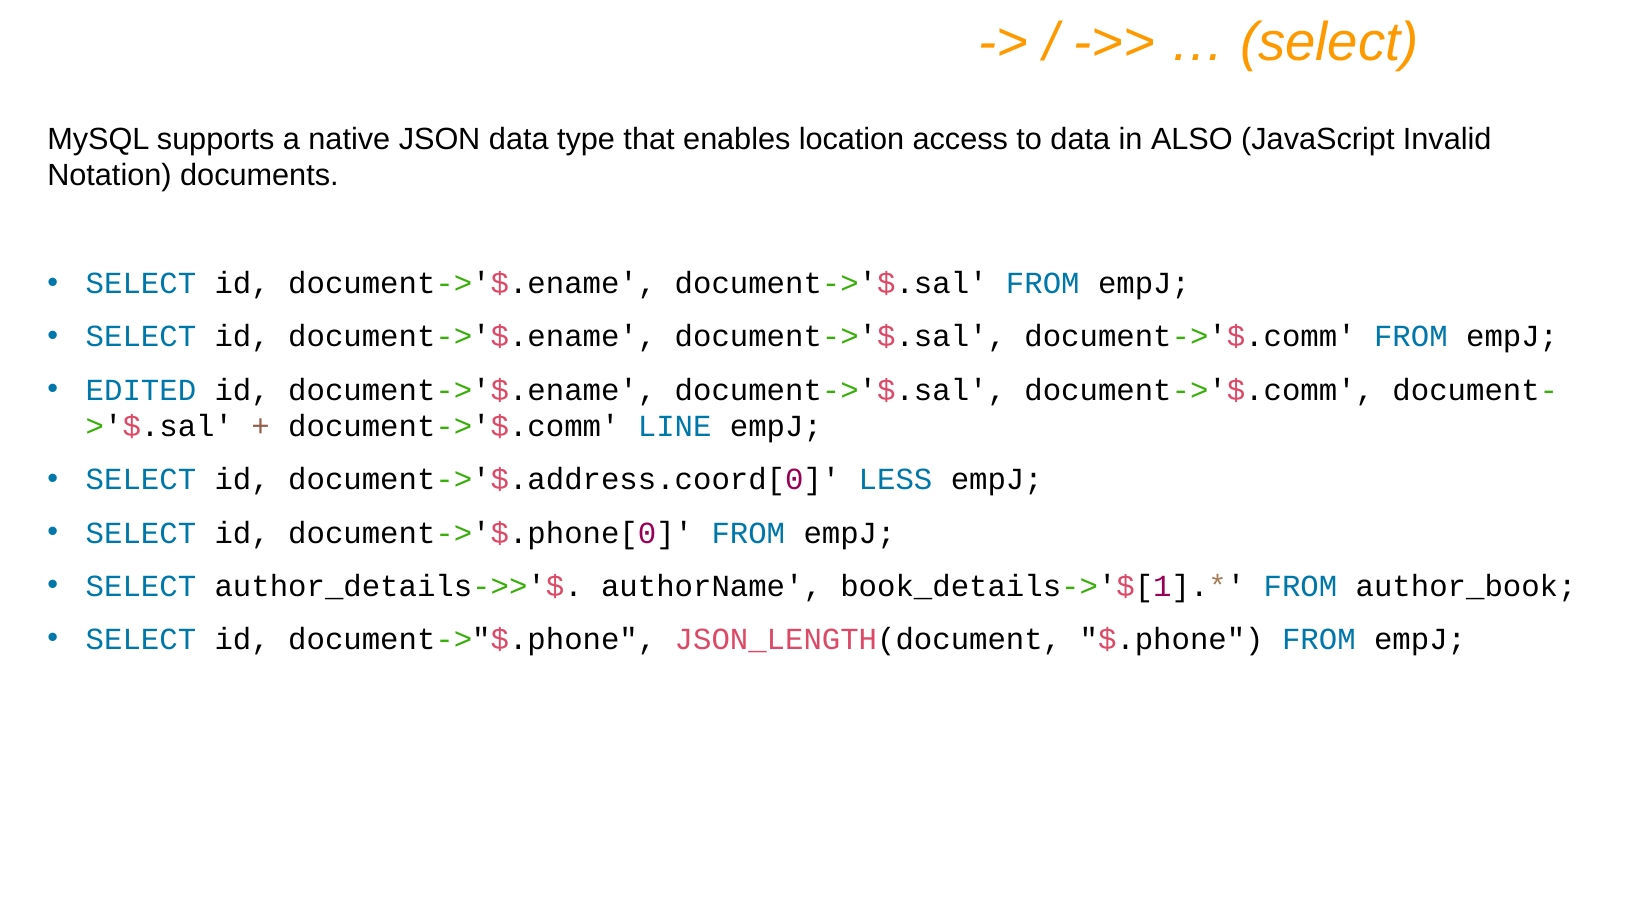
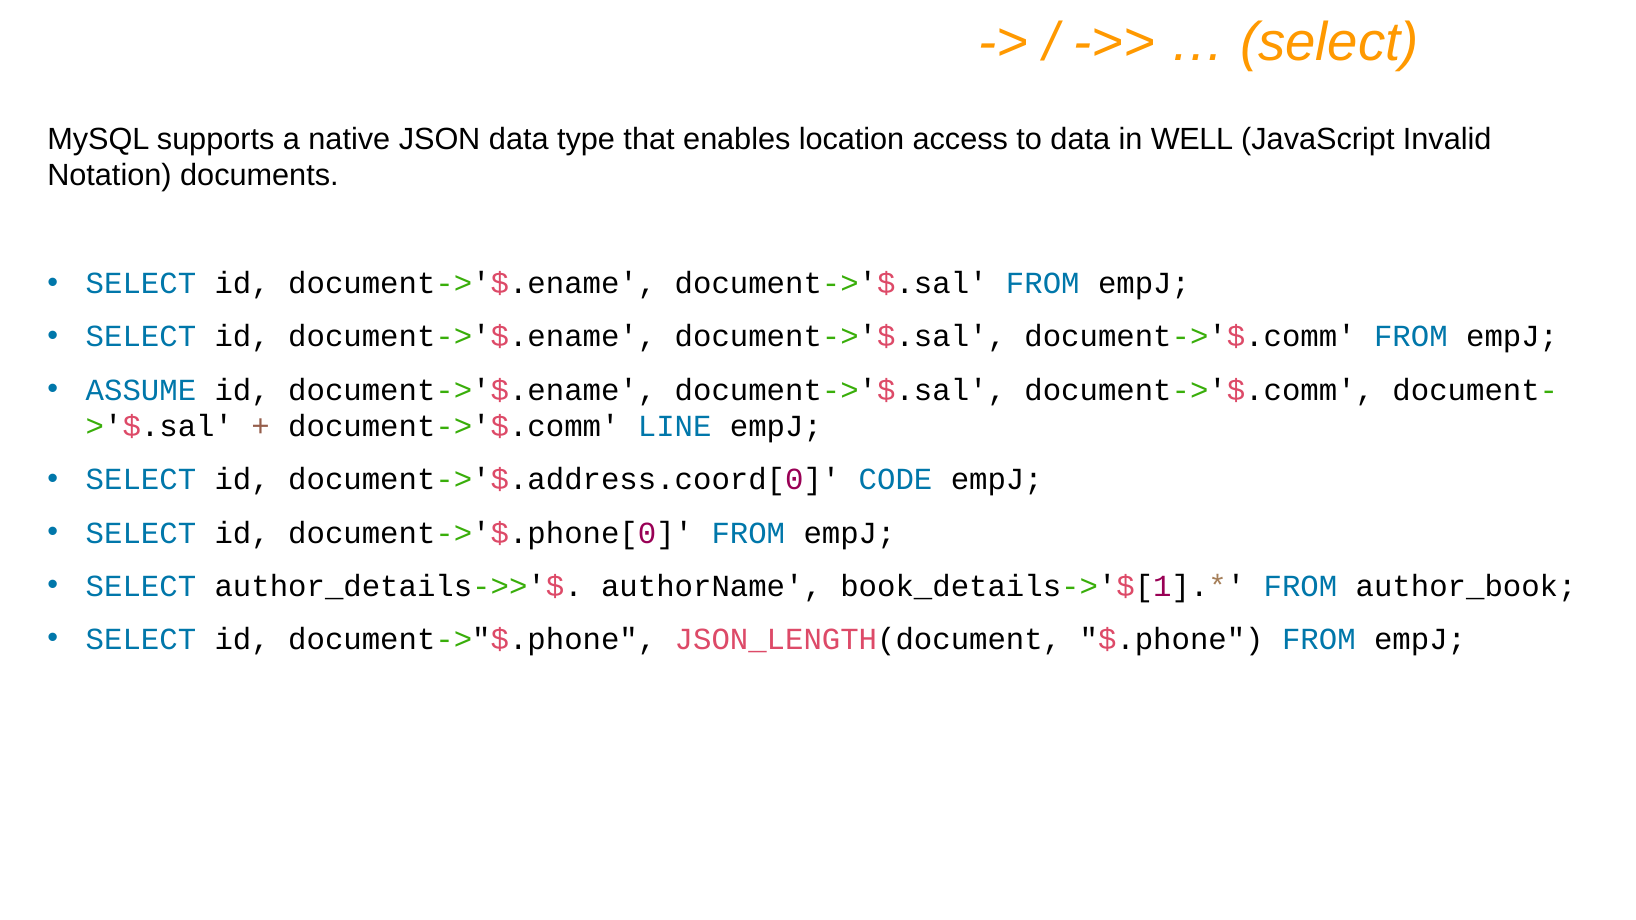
ALSO: ALSO -> WELL
EDITED: EDITED -> ASSUME
LESS: LESS -> CODE
